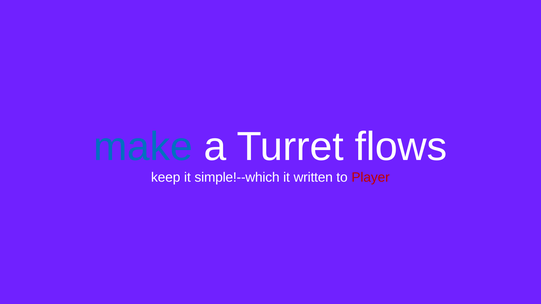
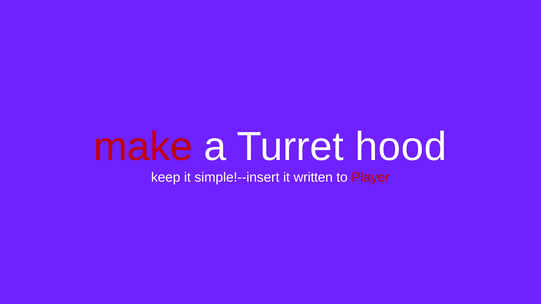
make colour: blue -> red
flows: flows -> hood
simple!--which: simple!--which -> simple!--insert
